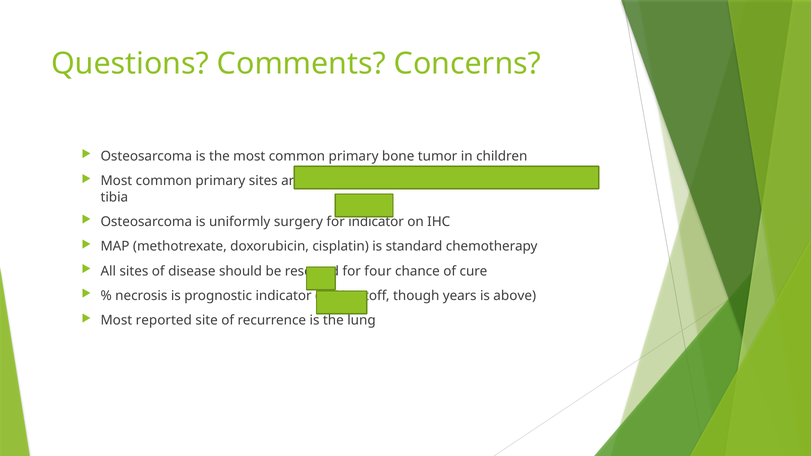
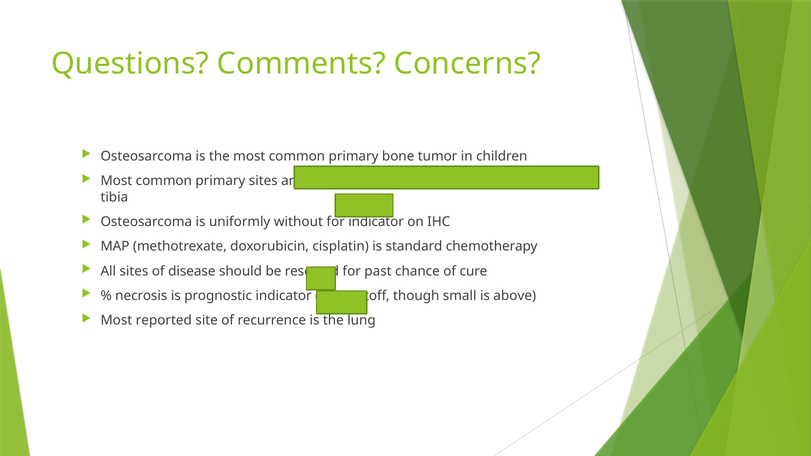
surgery: surgery -> without
four: four -> past
years: years -> small
